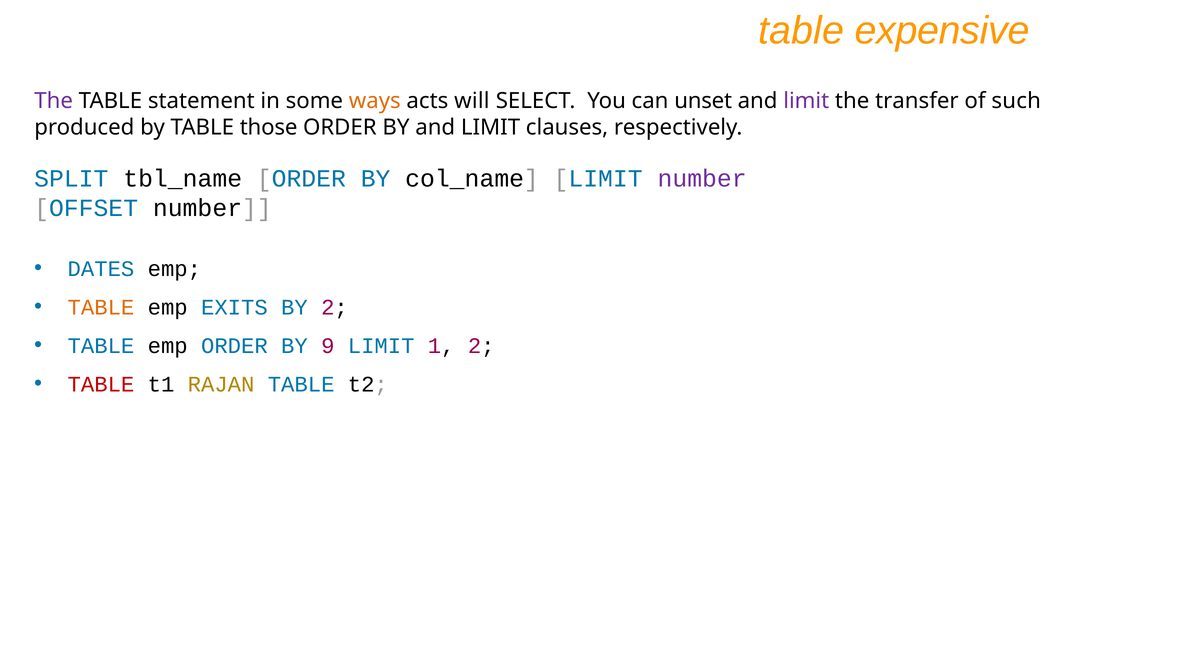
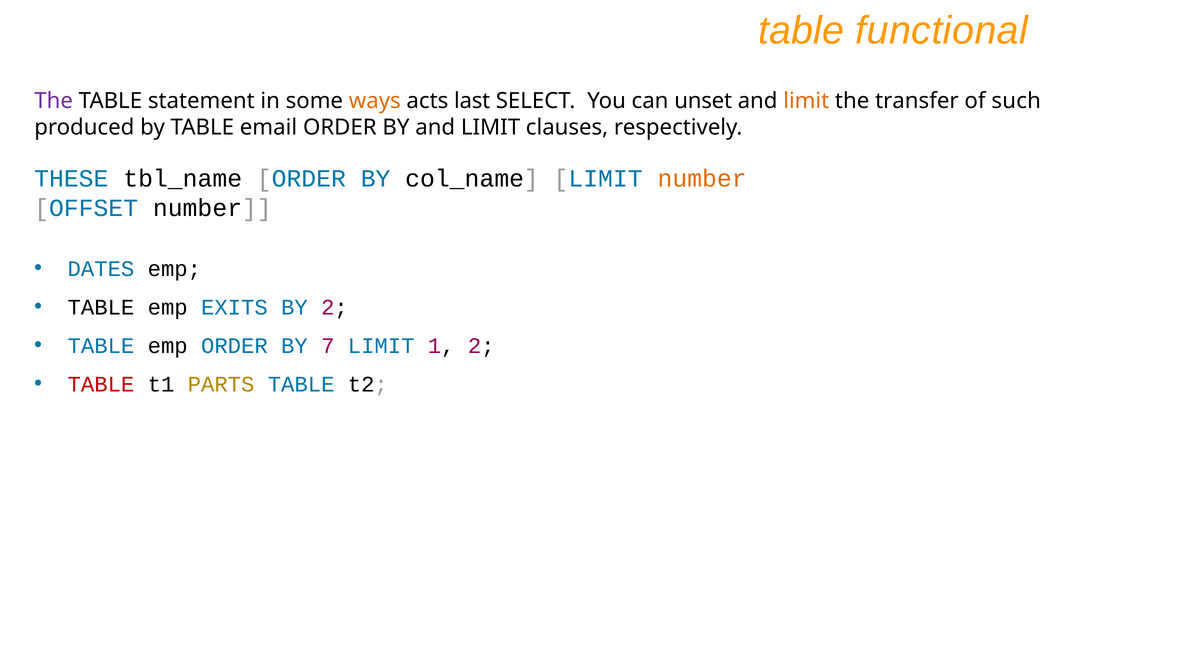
expensive: expensive -> functional
will: will -> last
limit at (806, 101) colour: purple -> orange
those: those -> email
SPLIT: SPLIT -> THESE
number at (702, 178) colour: purple -> orange
TABLE at (101, 307) colour: orange -> black
9: 9 -> 7
RAJAN: RAJAN -> PARTS
